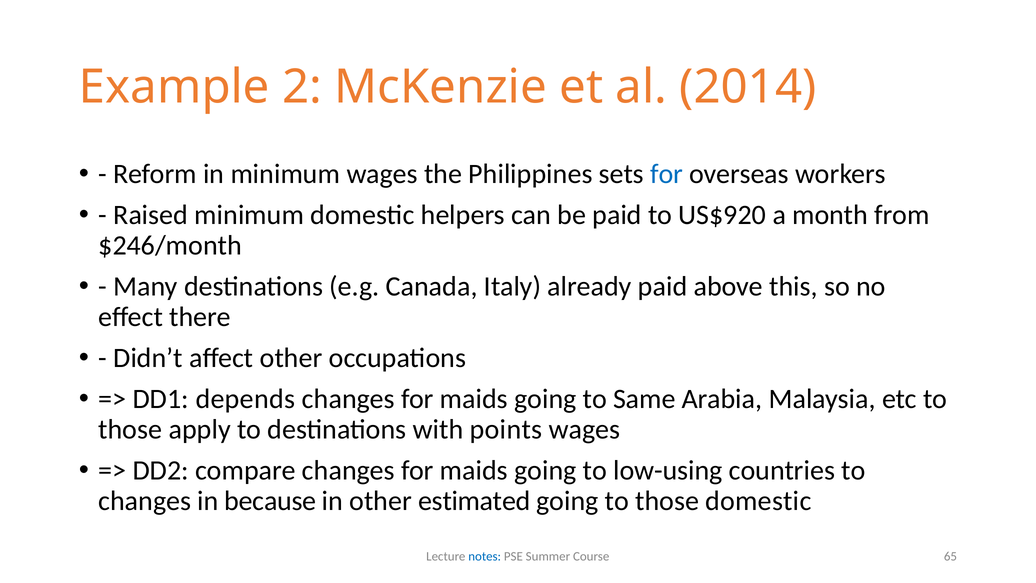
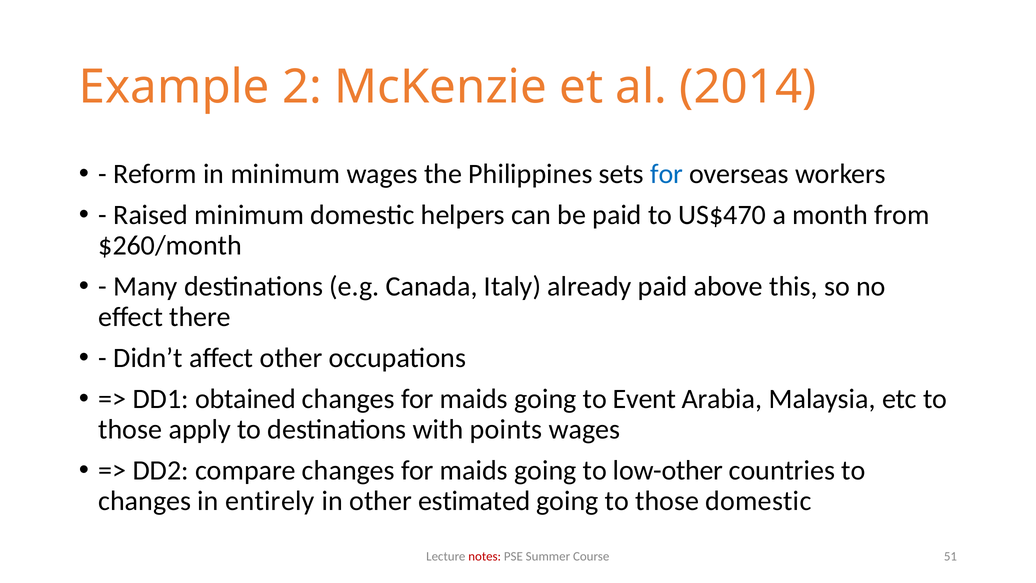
US$920: US$920 -> US$470
$246/month: $246/month -> $260/month
depends: depends -> obtained
Same: Same -> Event
low-using: low-using -> low-other
because: because -> entirely
notes colour: blue -> red
65: 65 -> 51
